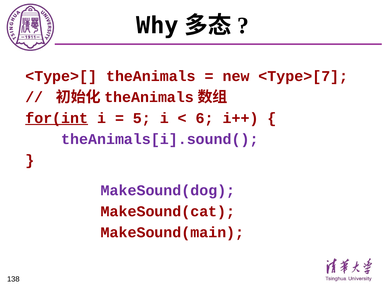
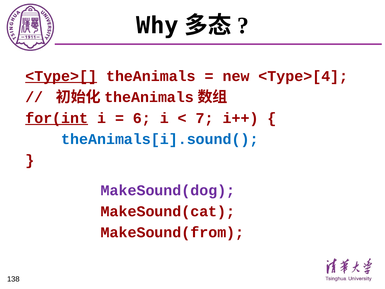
<Type>[ underline: none -> present
<Type>[7: <Type>[7 -> <Type>[4
5: 5 -> 6
6: 6 -> 7
theAnimals[i].sound( colour: purple -> blue
MakeSound(main: MakeSound(main -> MakeSound(from
